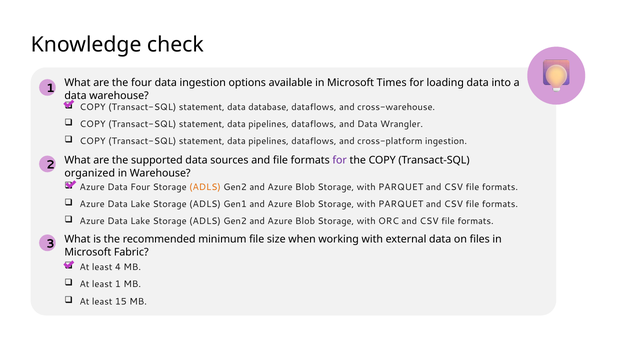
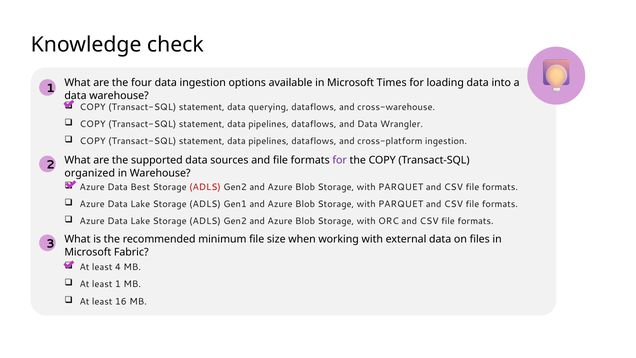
database: database -> querying
Data Four: Four -> Best
ADLS at (205, 187) colour: orange -> red
15: 15 -> 16
